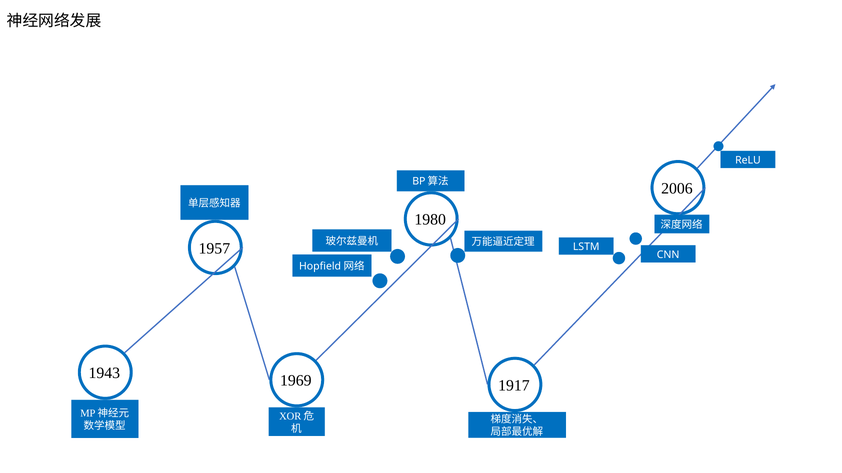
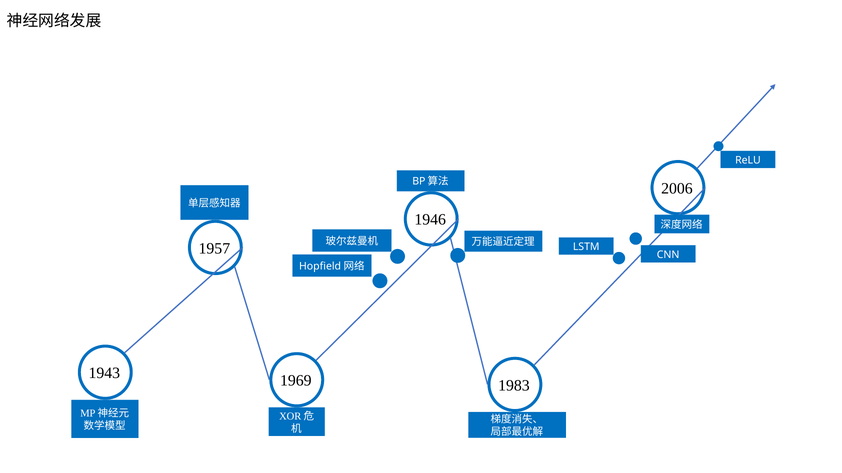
1980: 1980 -> 1946
1917: 1917 -> 1983
